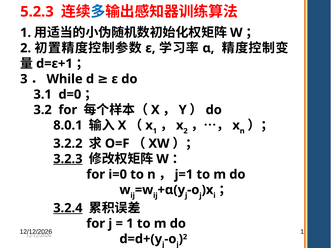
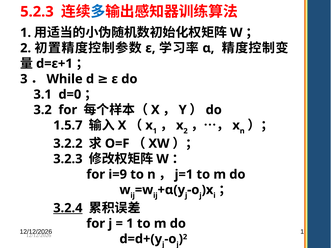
8.0.1: 8.0.1 -> 1.5.7
3.2.3 underline: present -> none
i=0: i=0 -> i=9
